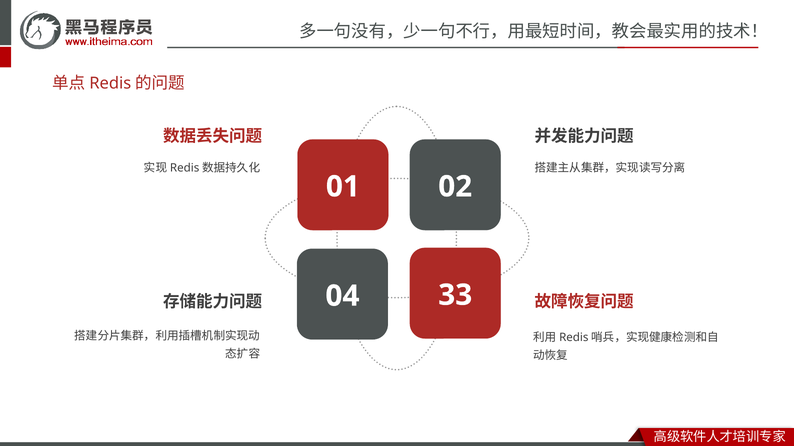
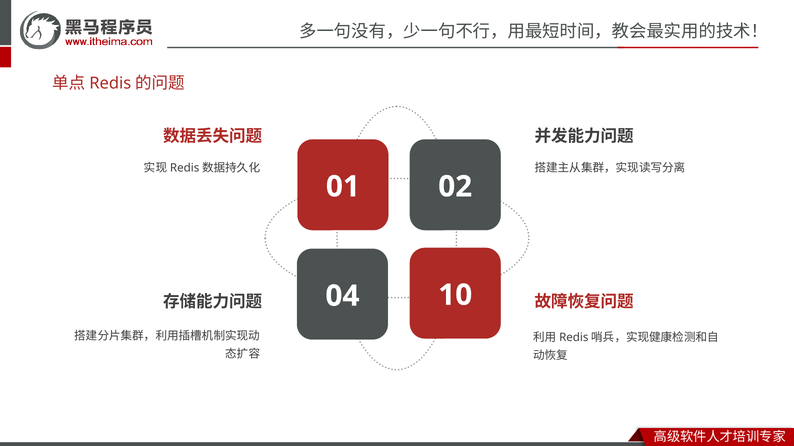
33: 33 -> 10
